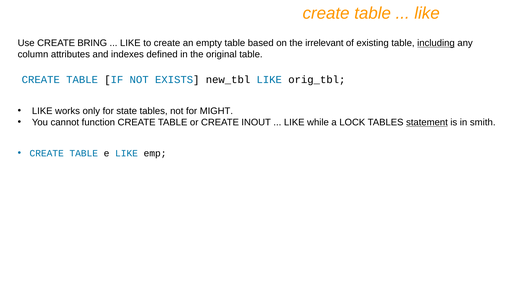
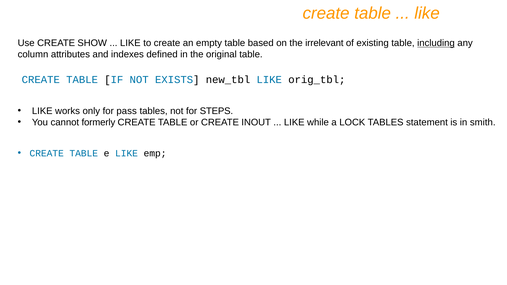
BRING: BRING -> SHOW
state: state -> pass
MIGHT: MIGHT -> STEPS
function: function -> formerly
statement underline: present -> none
